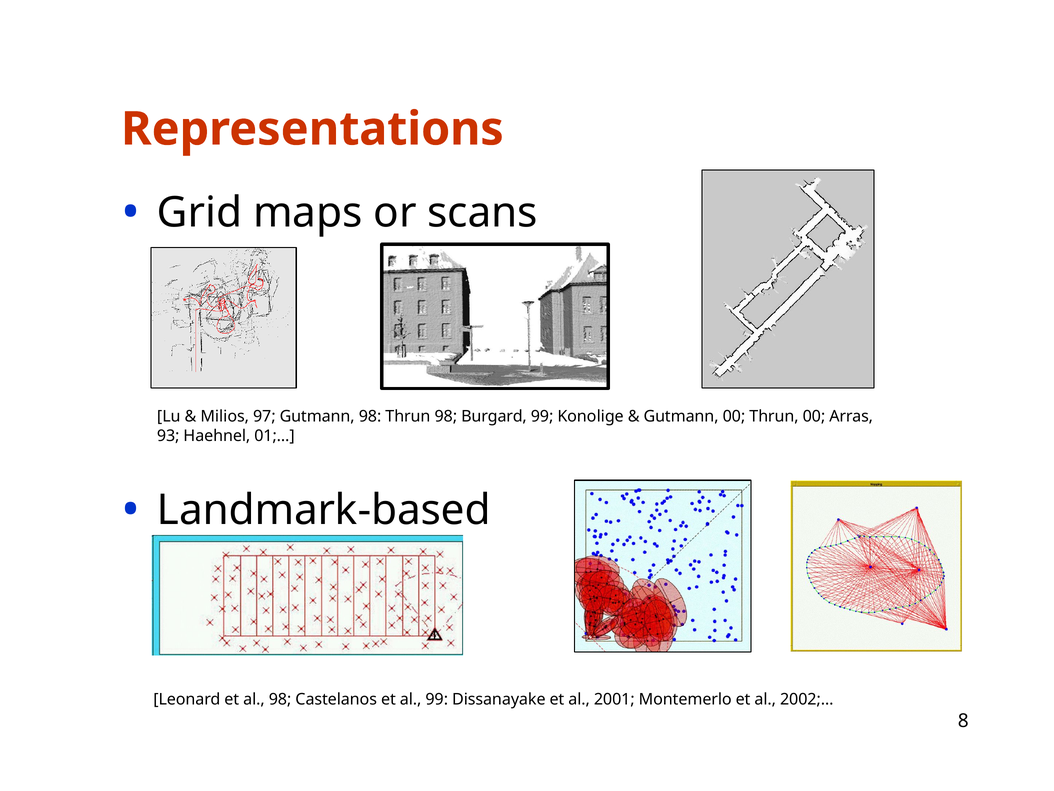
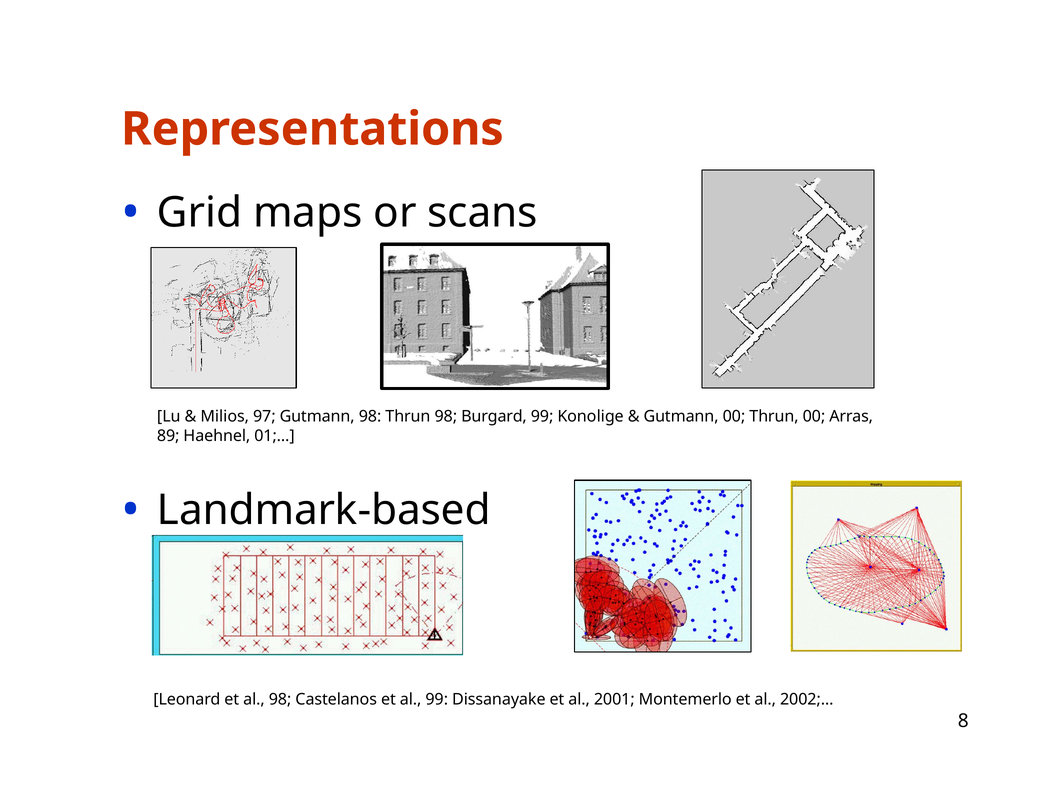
93: 93 -> 89
